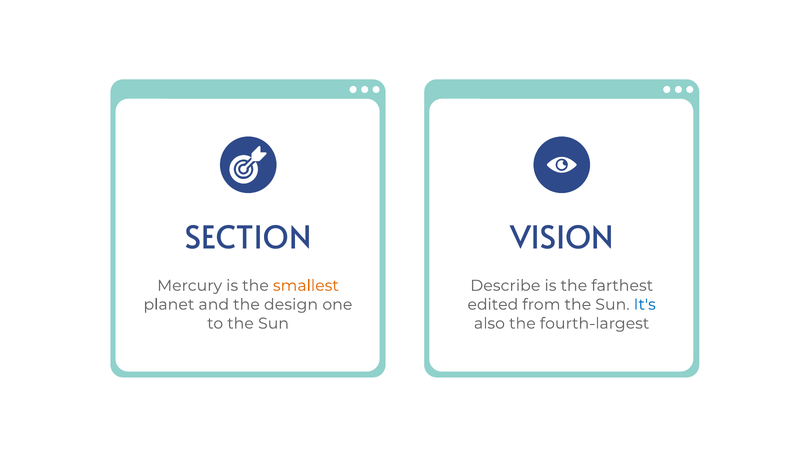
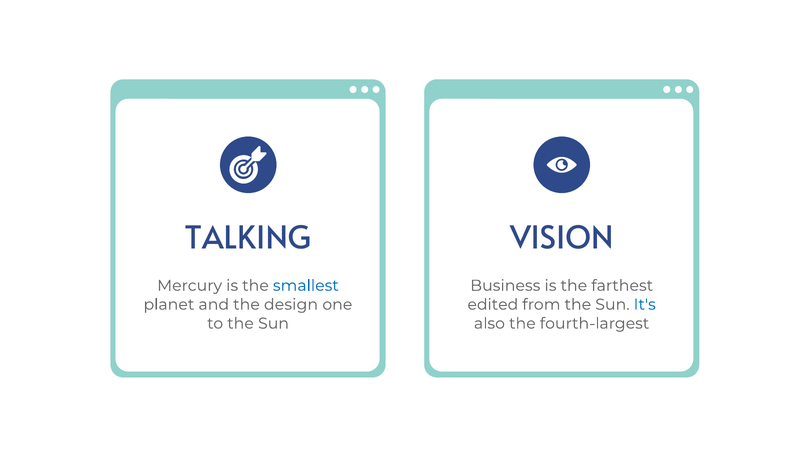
SECTION: SECTION -> TALKING
smallest colour: orange -> blue
Describe: Describe -> Business
